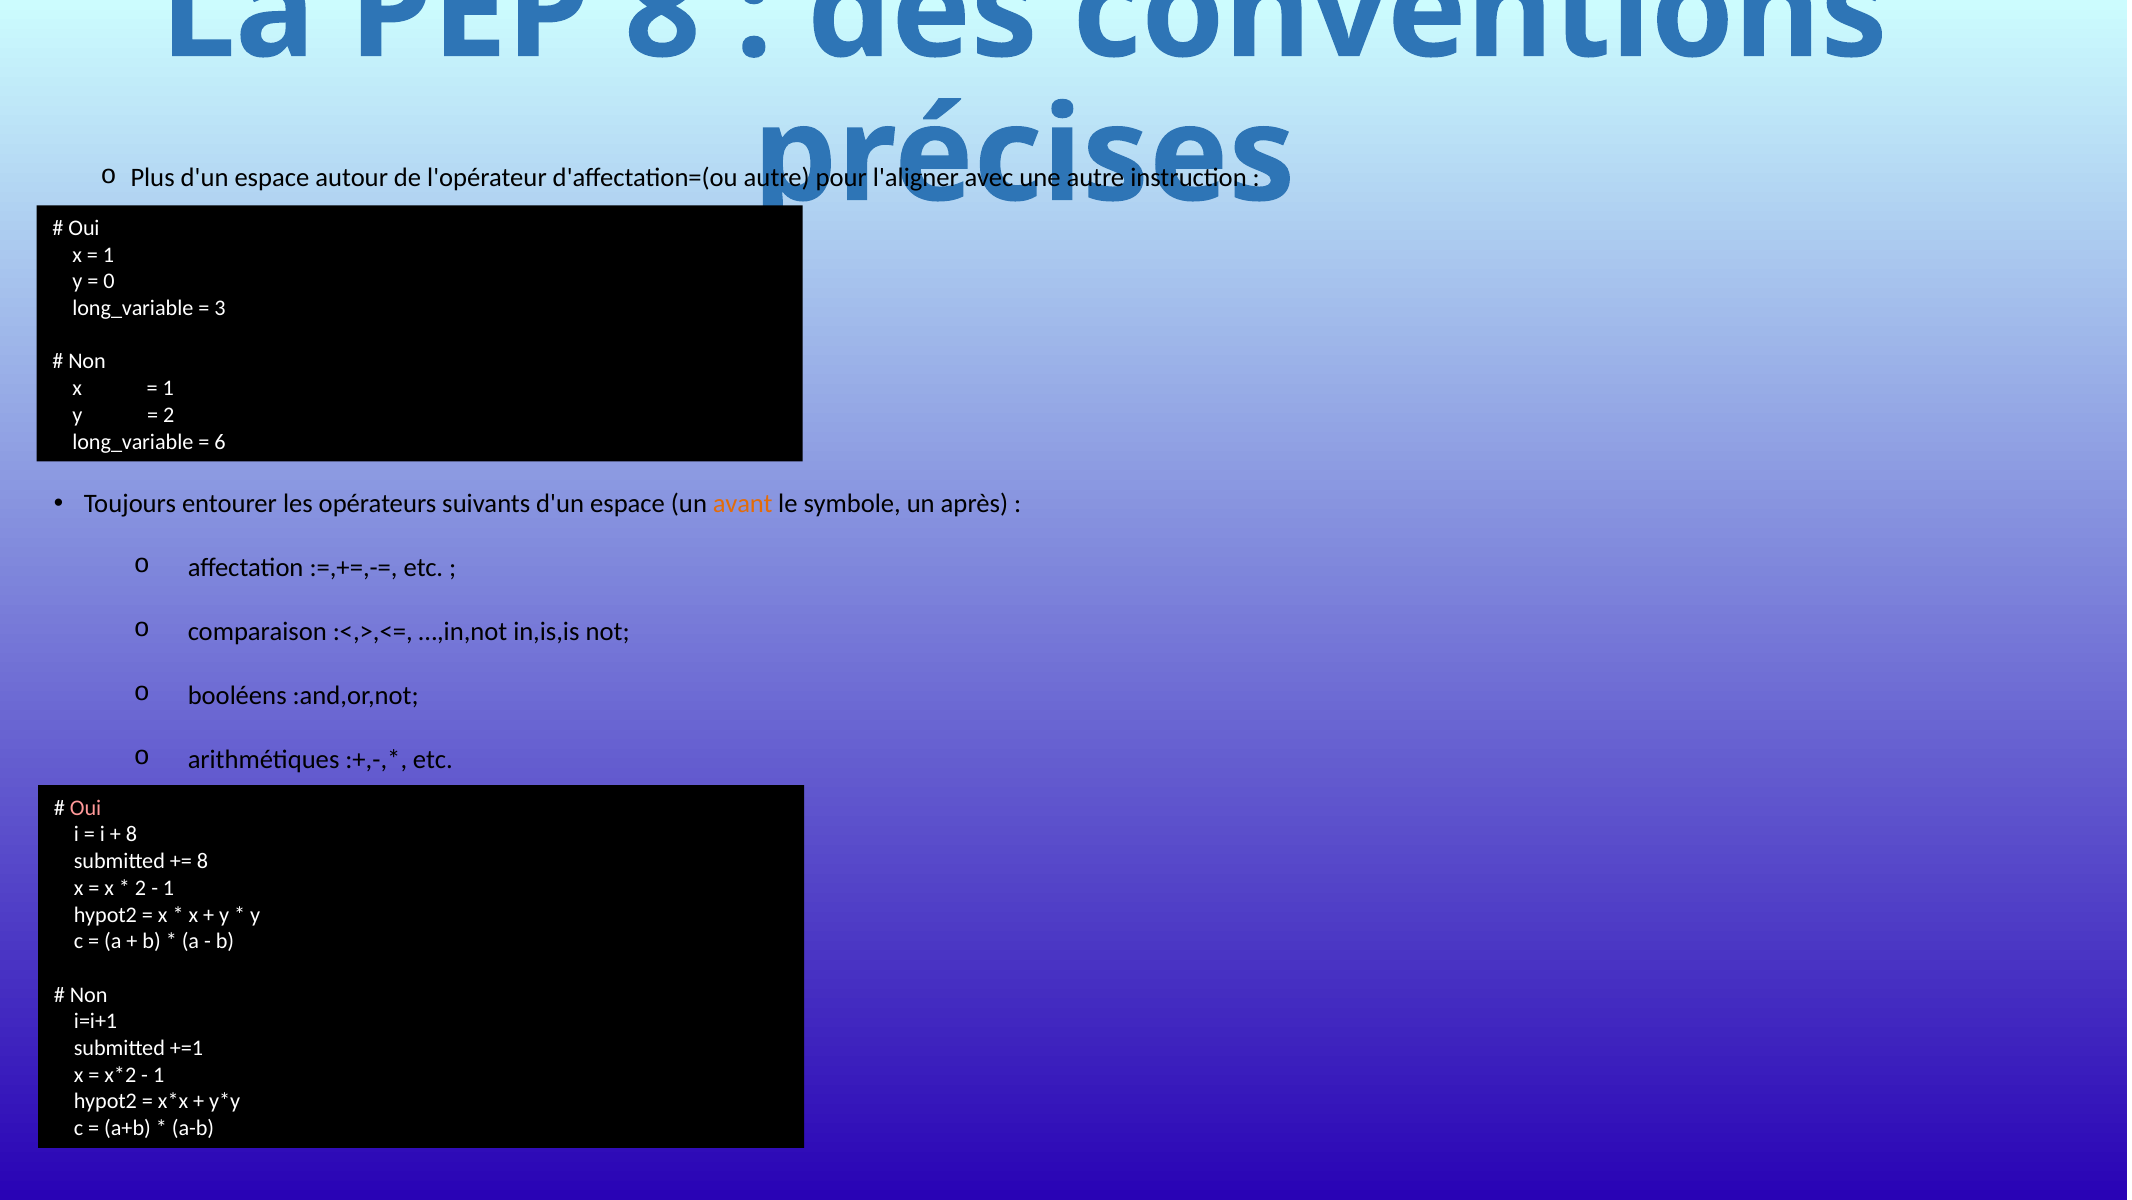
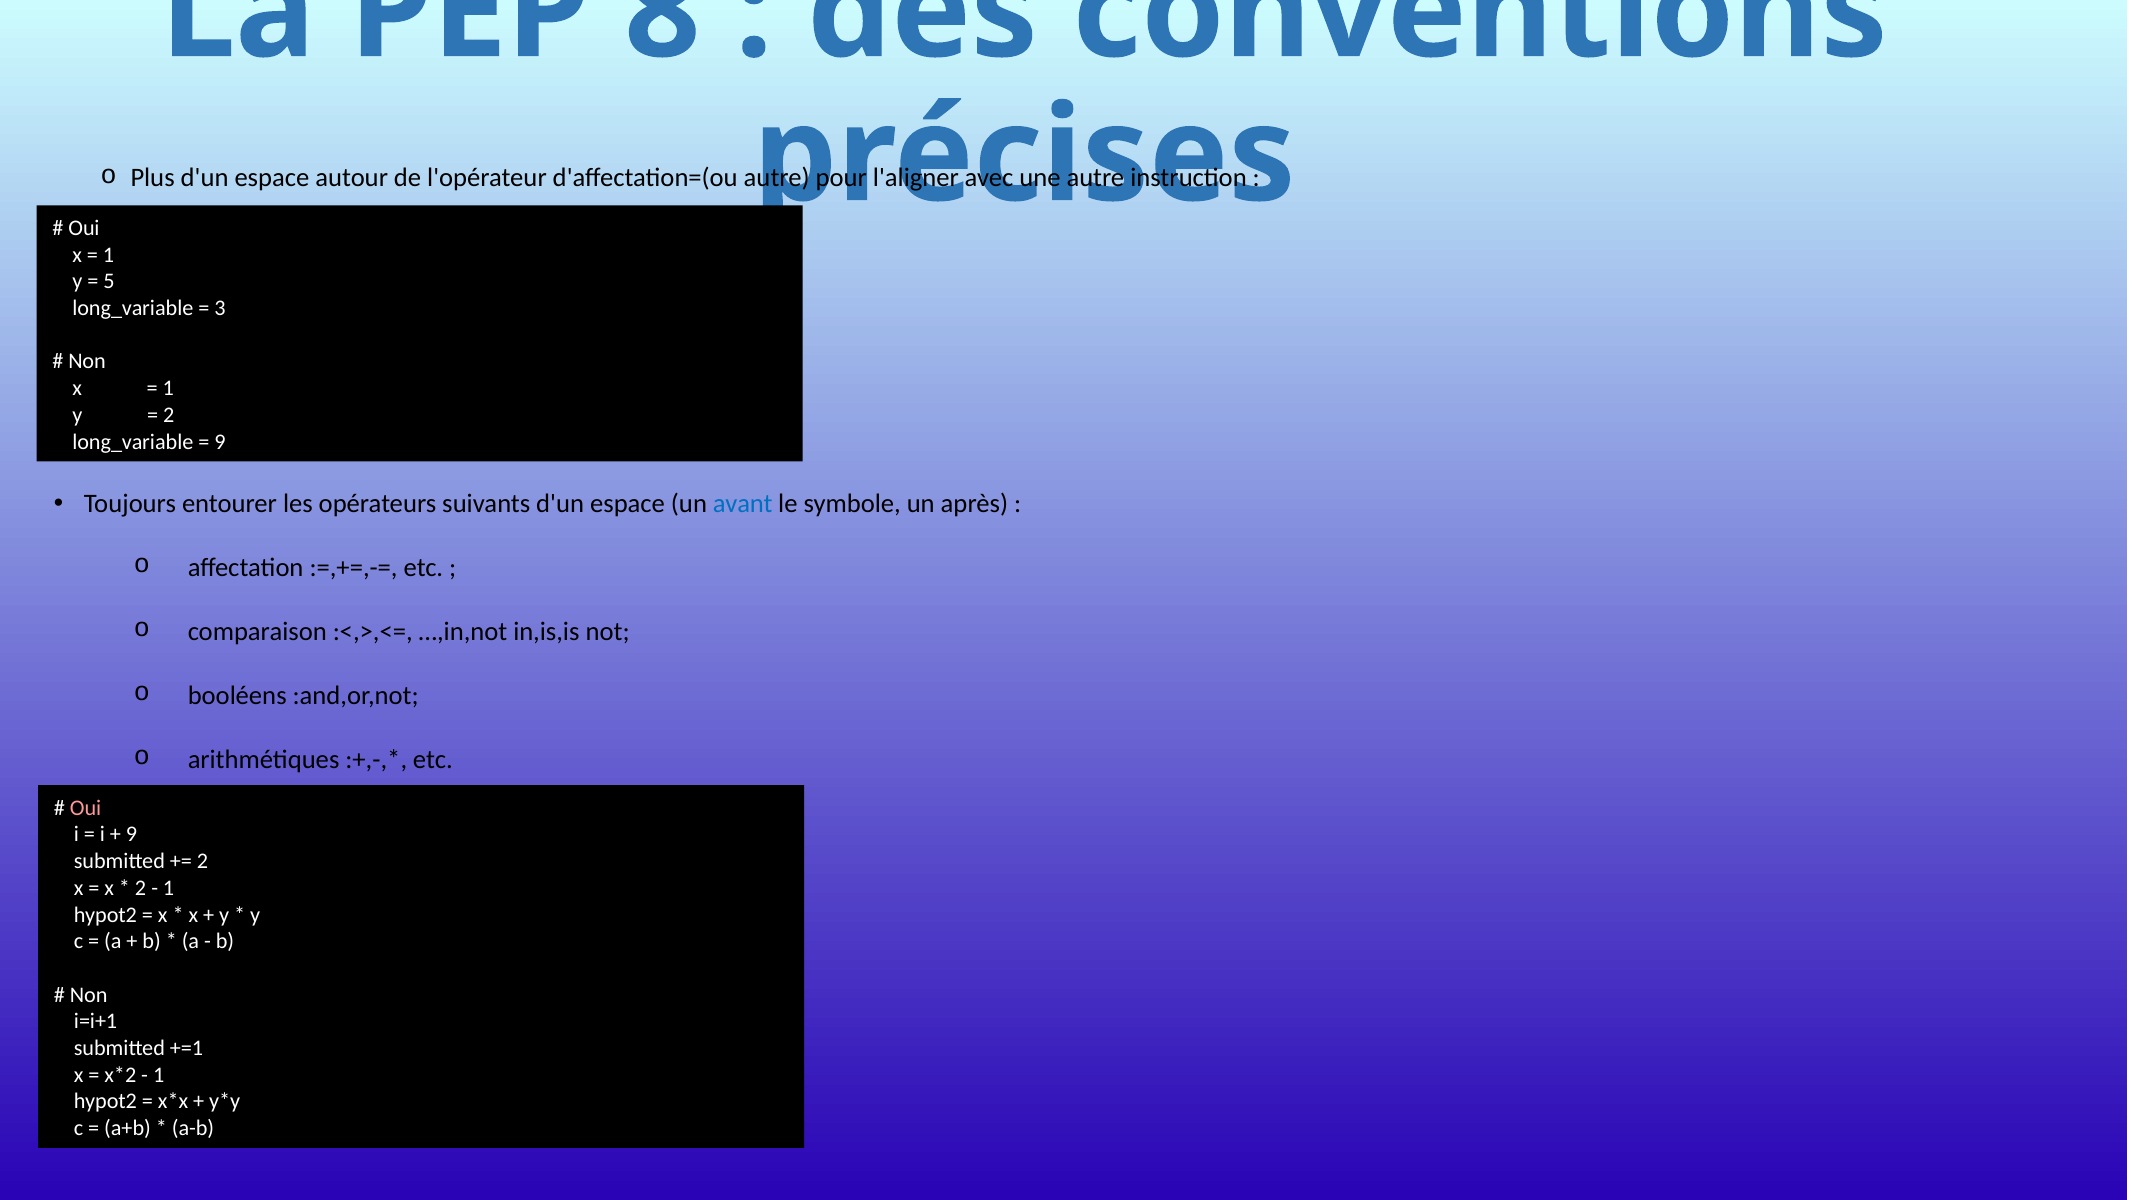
0: 0 -> 5
6 at (220, 441): 6 -> 9
avant colour: orange -> blue
8 at (132, 834): 8 -> 9
8 at (202, 861): 8 -> 2
